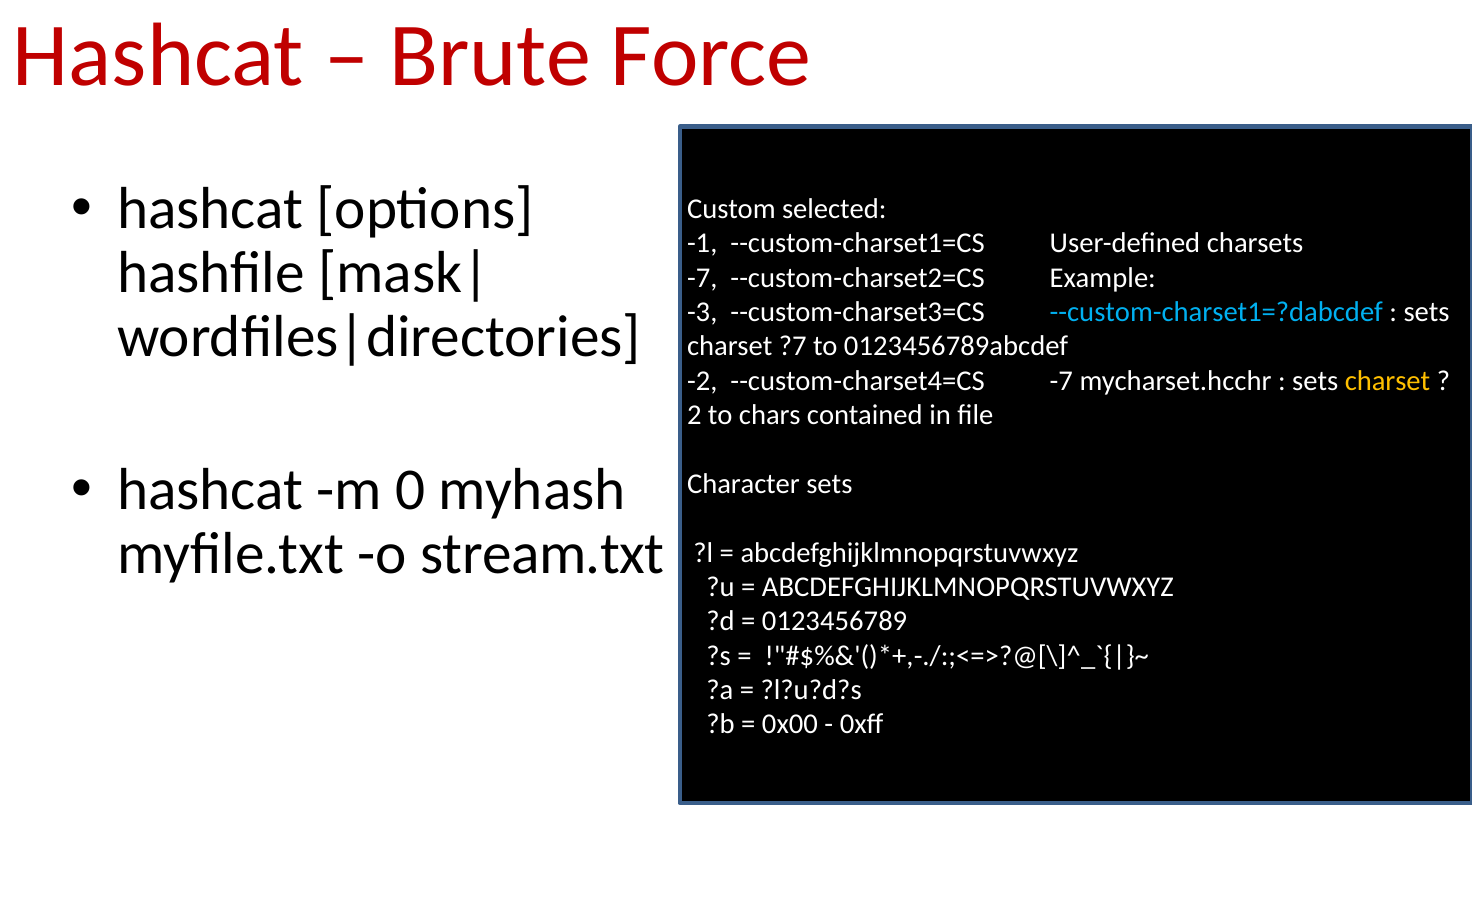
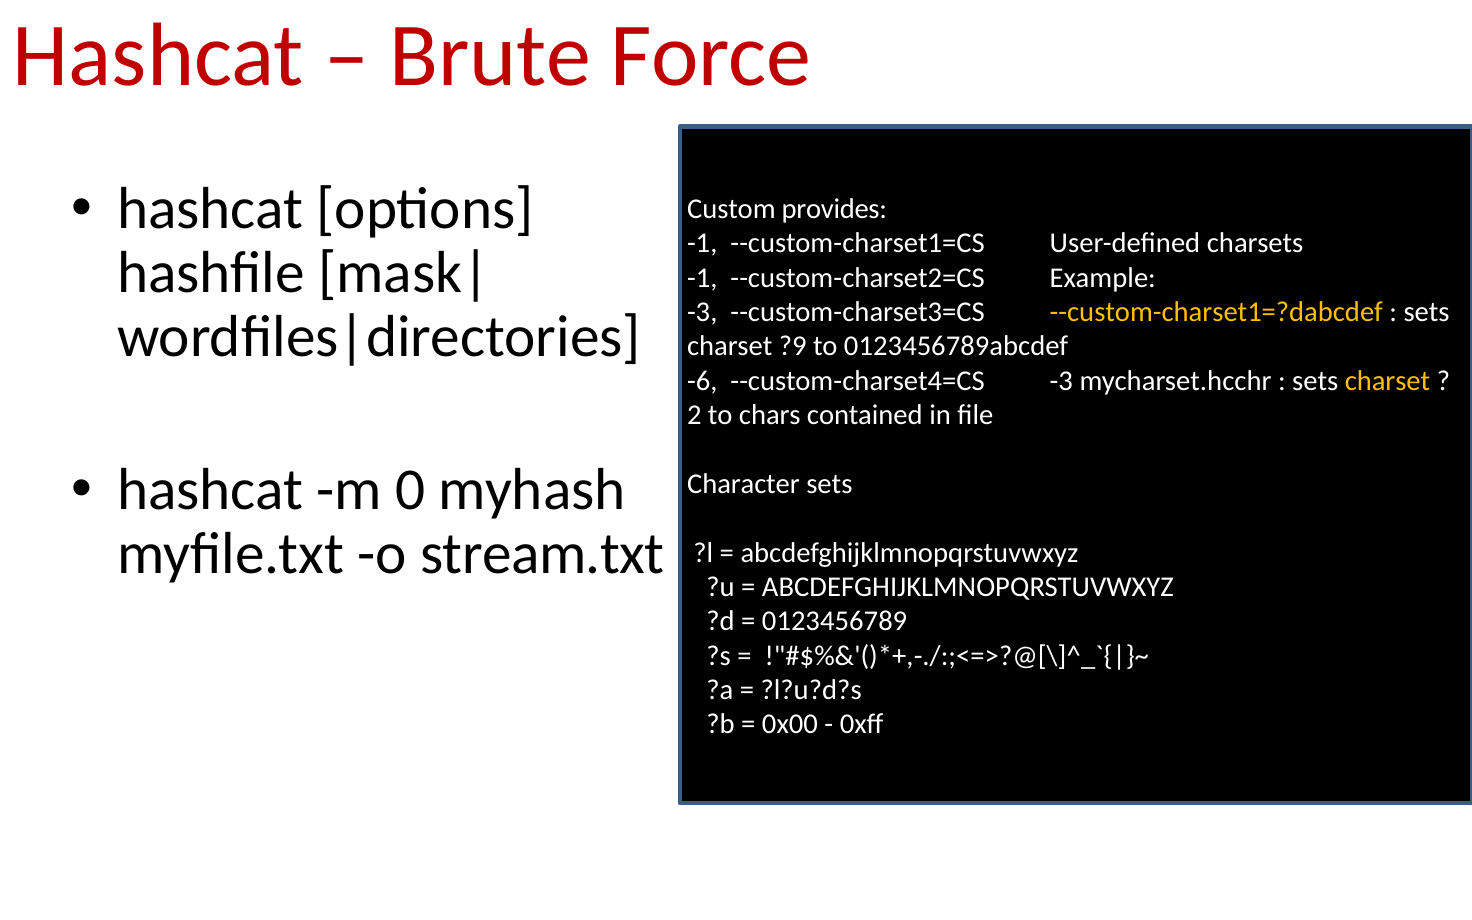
selected: selected -> provides
-7 at (702, 278): -7 -> -1
--custom-charset1=?dabcdef colour: light blue -> yellow
?7: ?7 -> ?9
-2: -2 -> -6
--custom-charset4=CS -7: -7 -> -3
